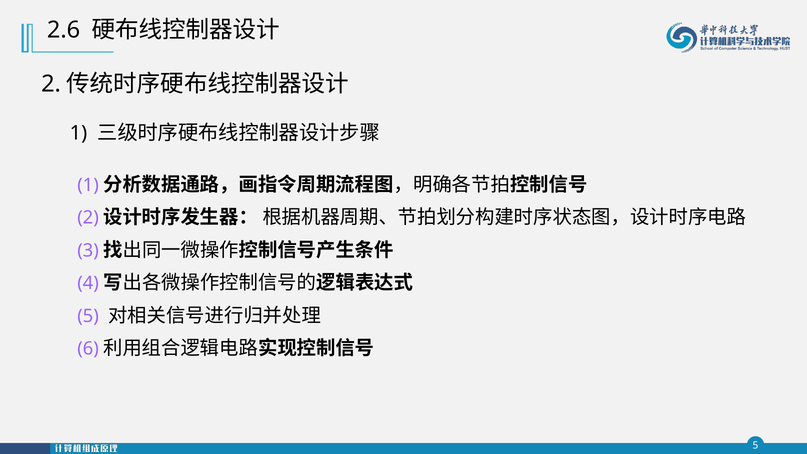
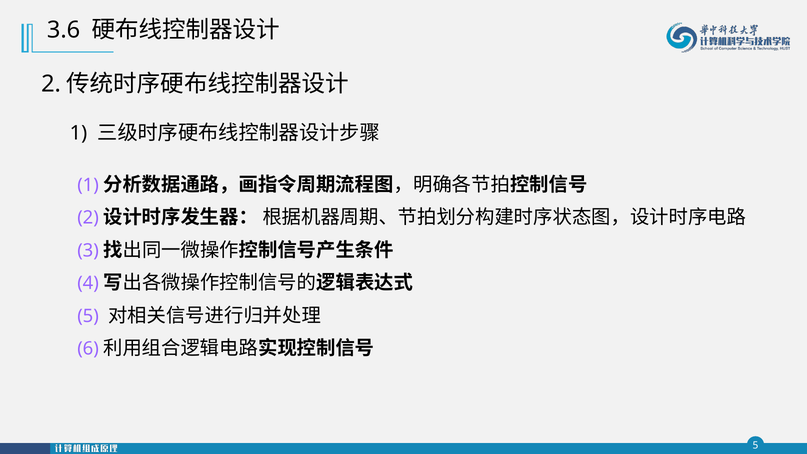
2.6: 2.6 -> 3.6
